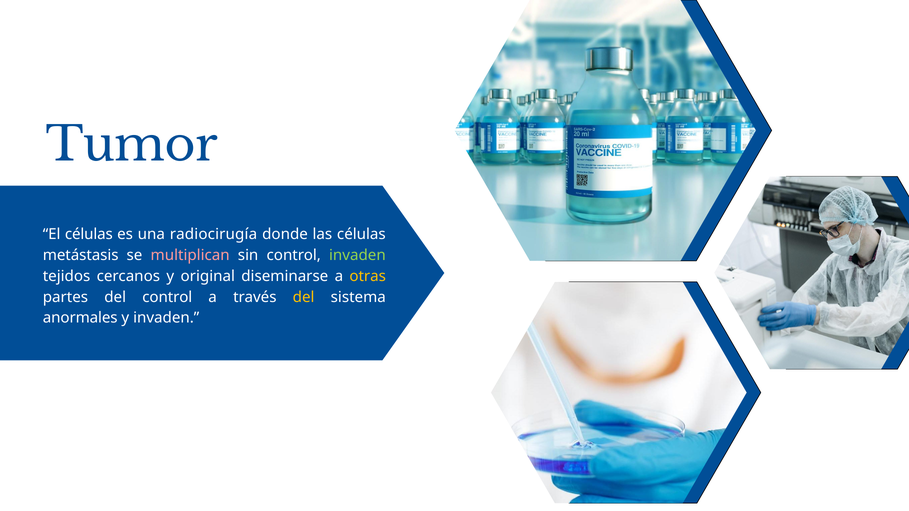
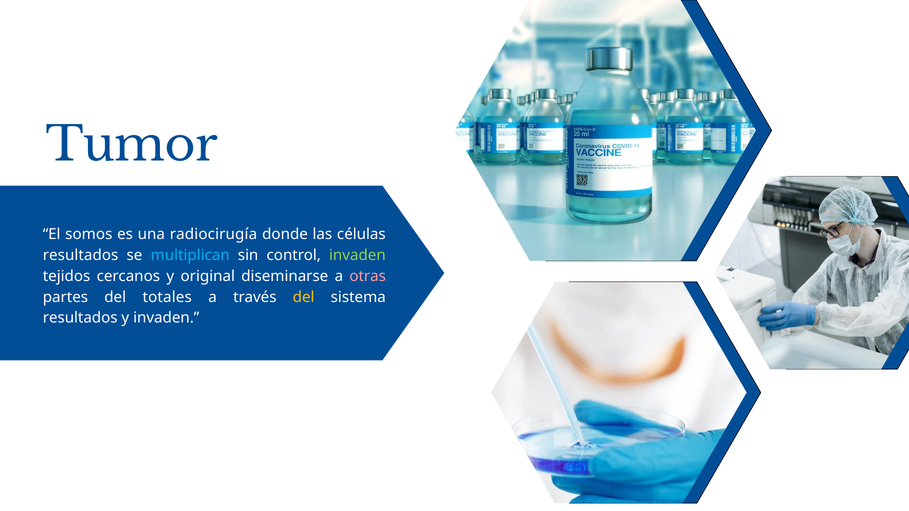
El células: células -> somos
metástasis at (81, 255): metástasis -> resultados
multiplican colour: pink -> light blue
otras colour: yellow -> pink
del control: control -> totales
anormales at (80, 318): anormales -> resultados
